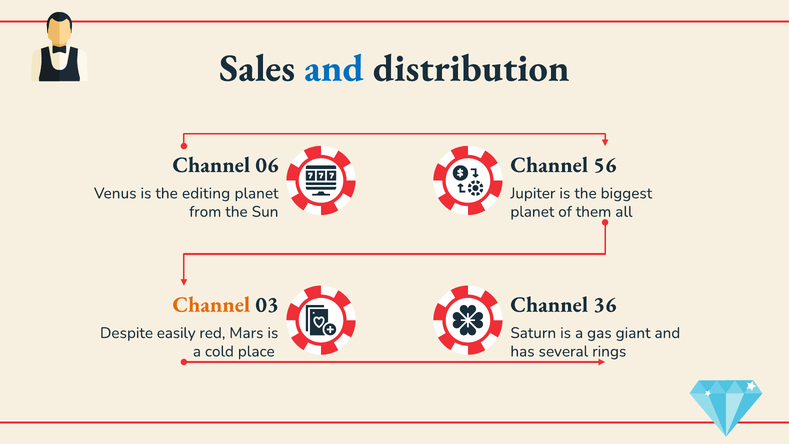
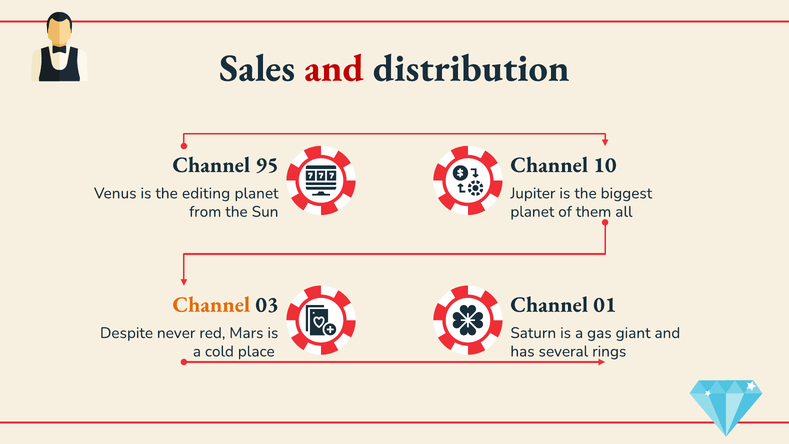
and at (334, 68) colour: blue -> red
06: 06 -> 95
56: 56 -> 10
36: 36 -> 01
easily: easily -> never
